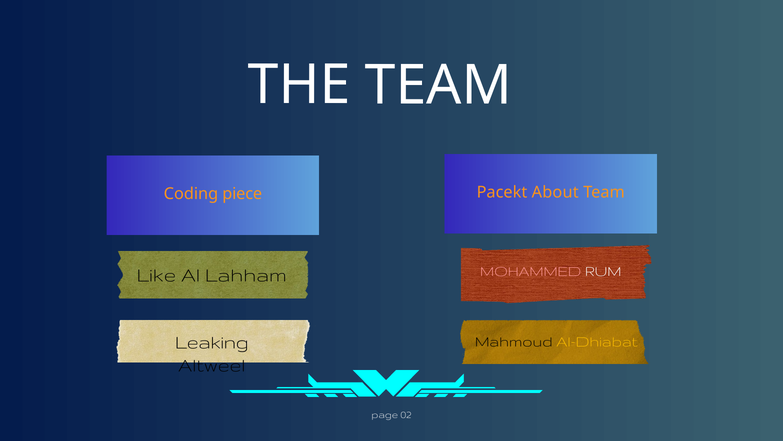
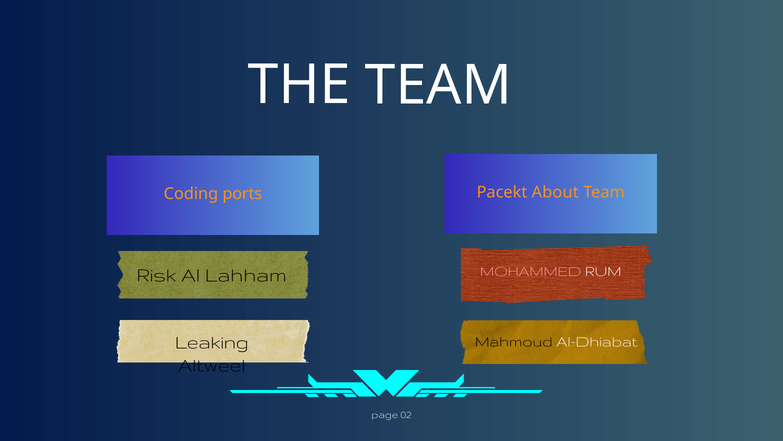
piece: piece -> ports
Like: Like -> Risk
Al-Dhiabat colour: yellow -> white
